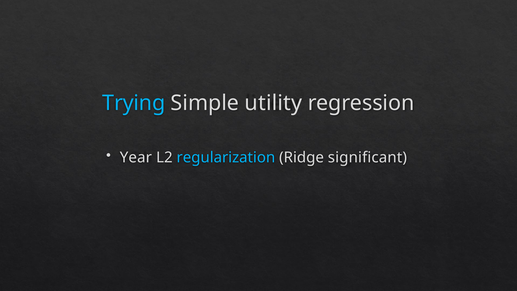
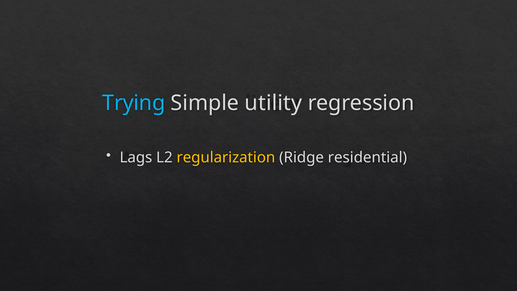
Year: Year -> Lags
regularization colour: light blue -> yellow
significant: significant -> residential
